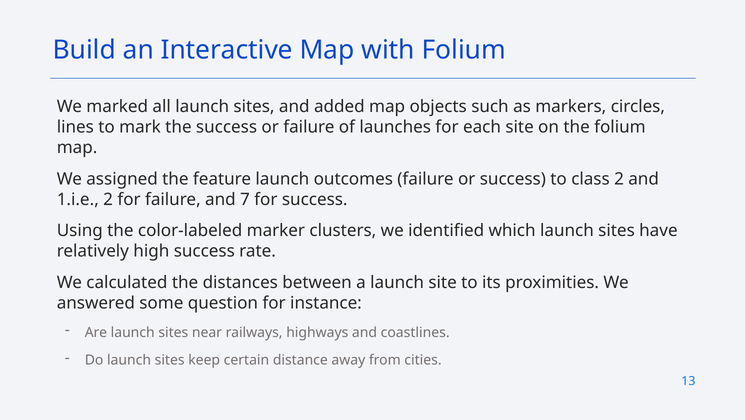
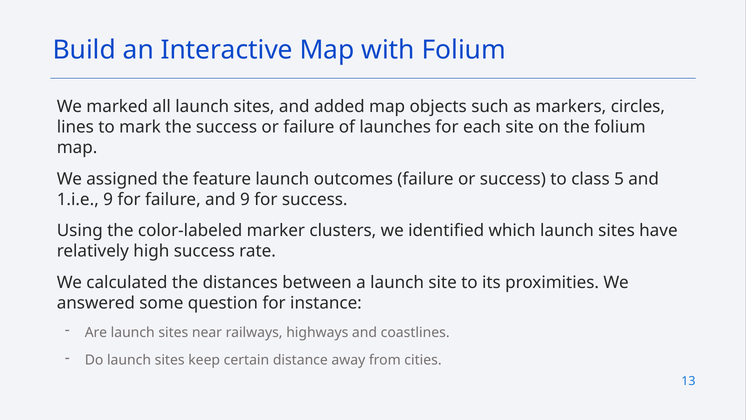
class 2: 2 -> 5
1.i.e 2: 2 -> 9
and 7: 7 -> 9
